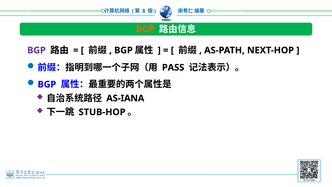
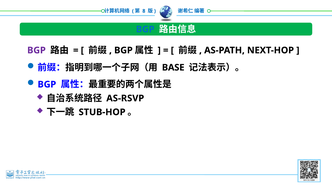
BGP at (145, 29) colour: orange -> blue
PASS: PASS -> BASE
AS-IANA: AS-IANA -> AS-RSVP
